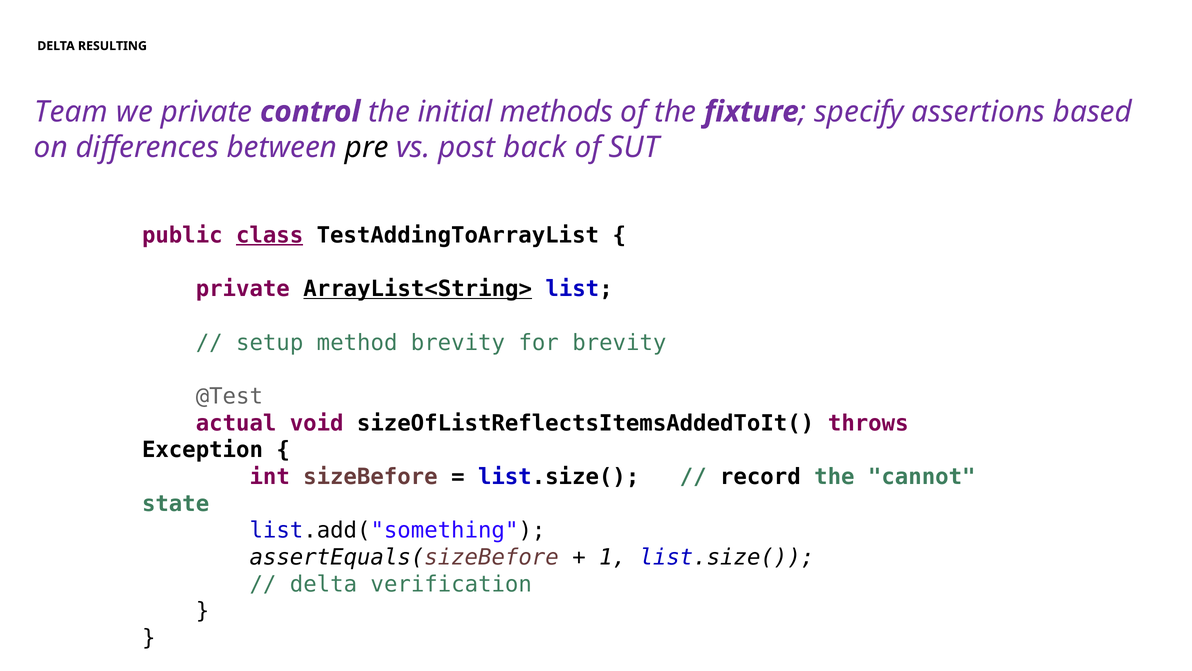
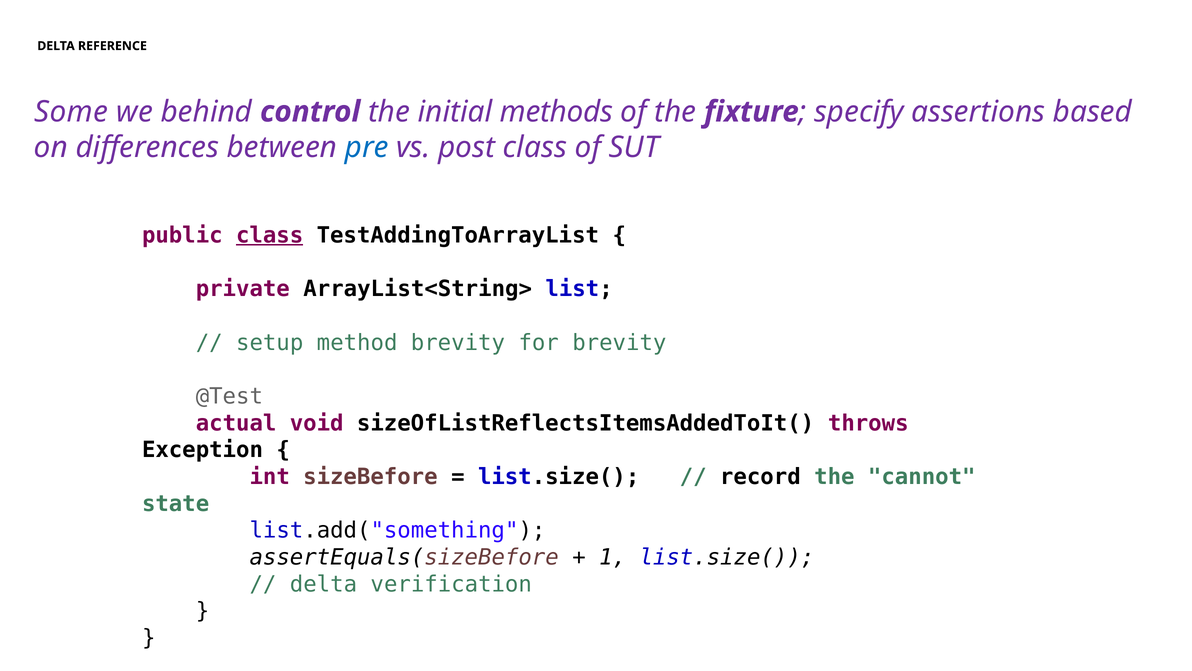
RESULTING: RESULTING -> REFERENCE
Team: Team -> Some
we private: private -> behind
pre colour: black -> blue
post back: back -> class
ArrayList<String> underline: present -> none
